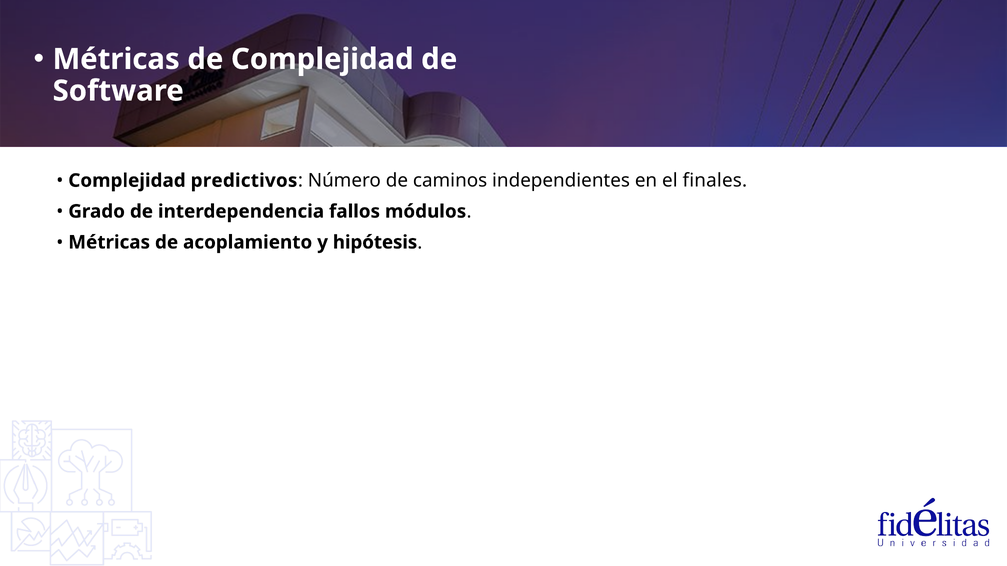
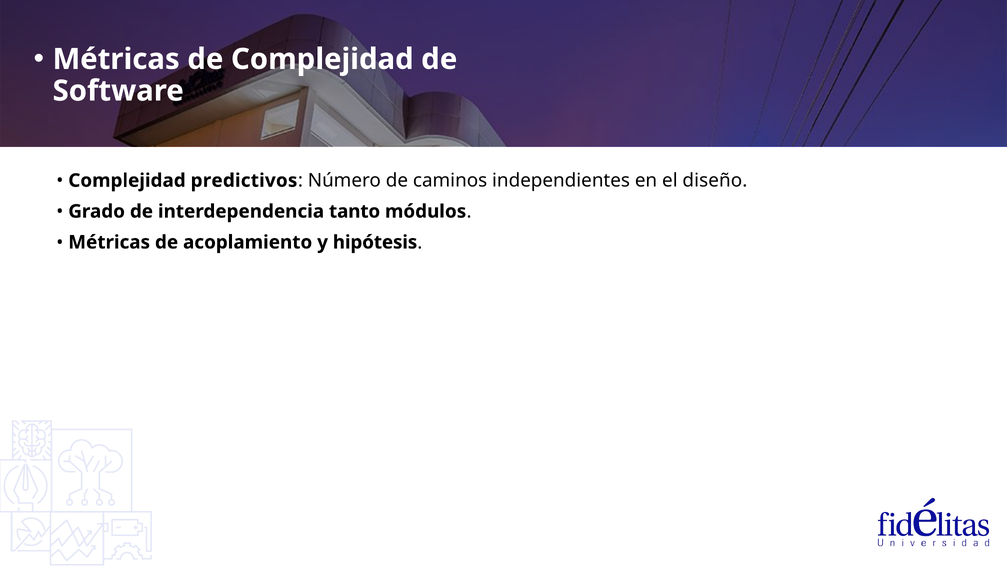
finales: finales -> diseño
fallos: fallos -> tanto
